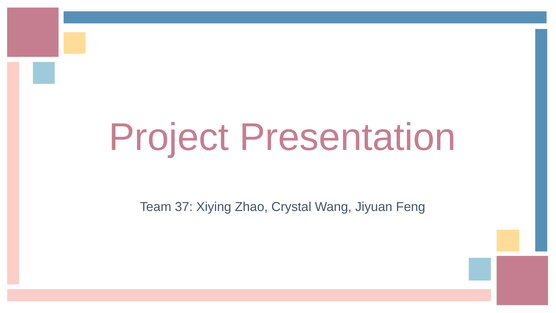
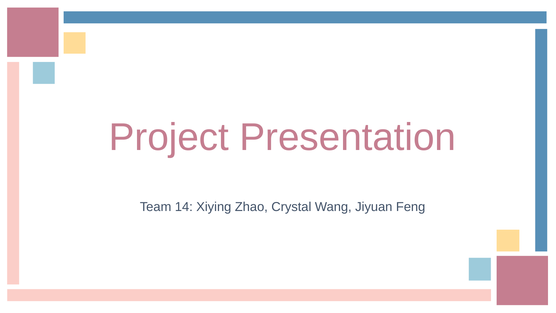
37: 37 -> 14
